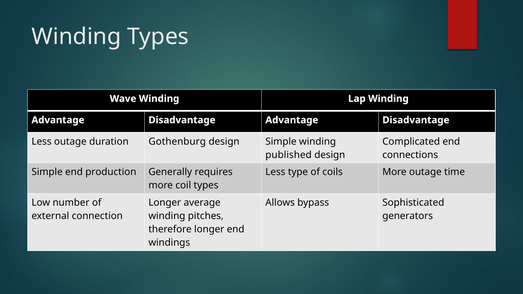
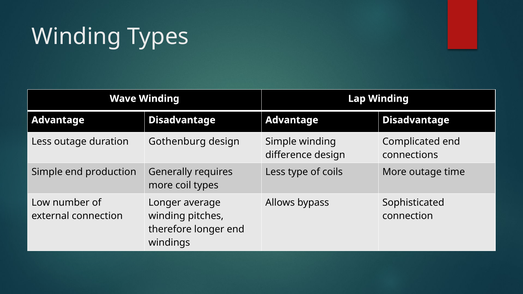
published: published -> difference
generators at (408, 216): generators -> connection
